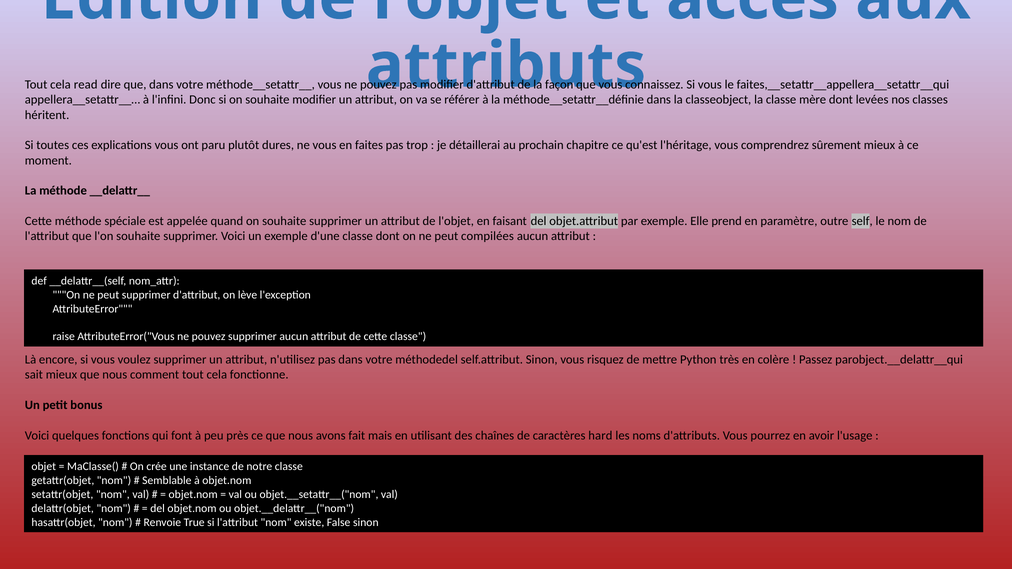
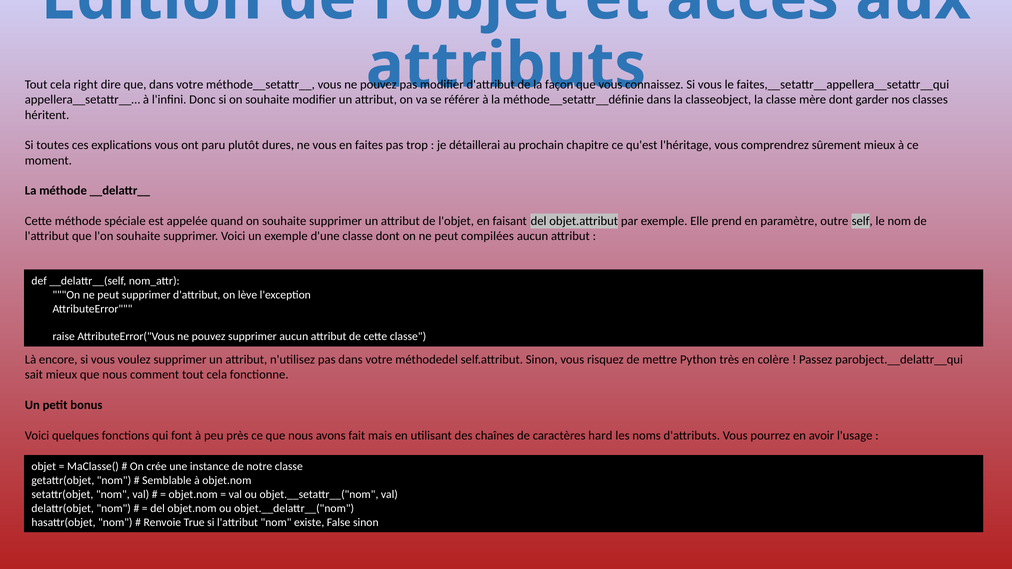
read: read -> right
levées: levées -> garder
